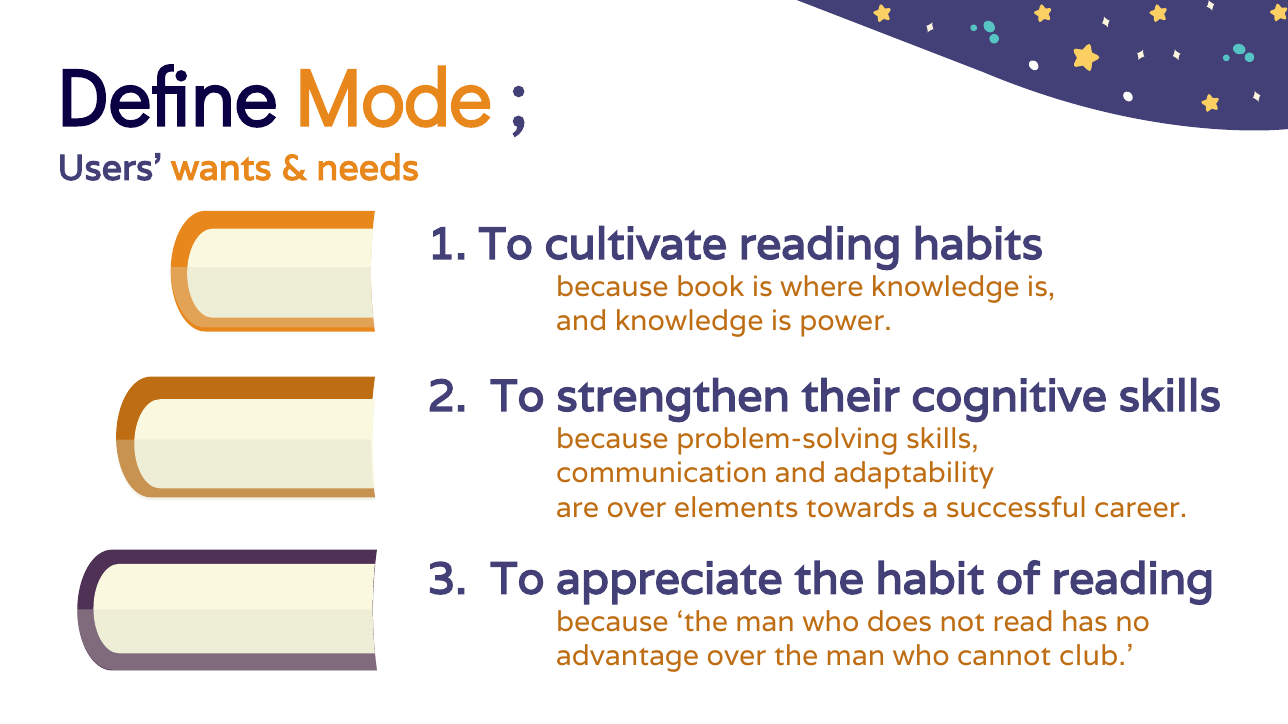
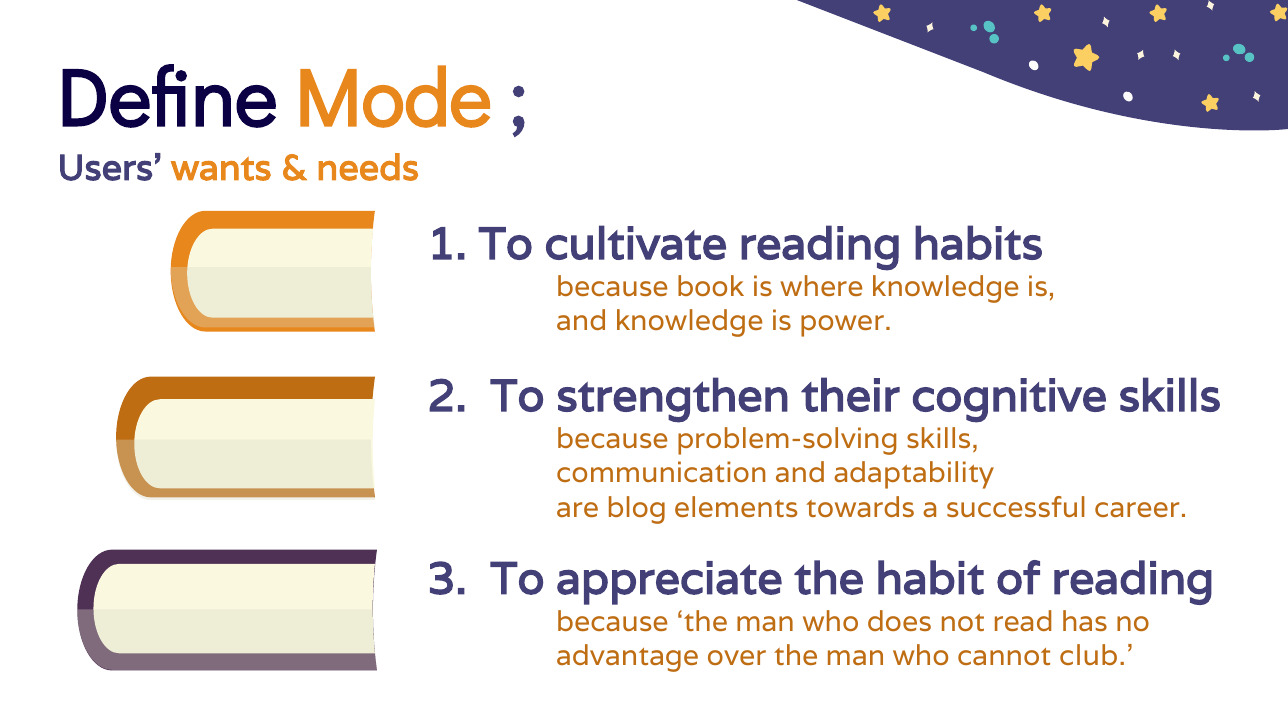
are over: over -> blog
